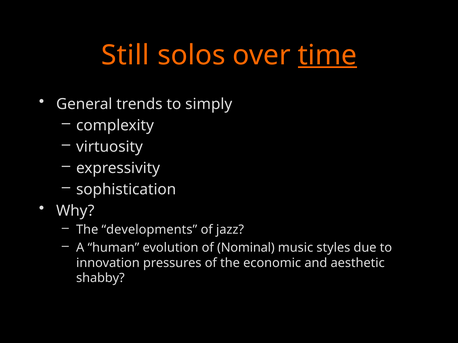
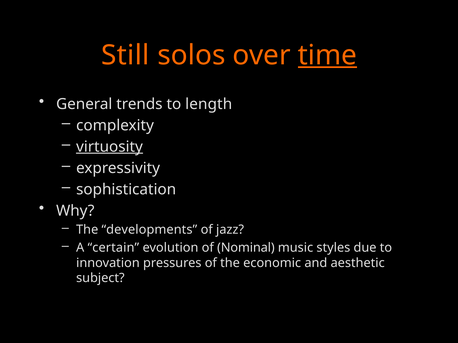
simply: simply -> length
virtuosity underline: none -> present
human: human -> certain
shabby: shabby -> subject
